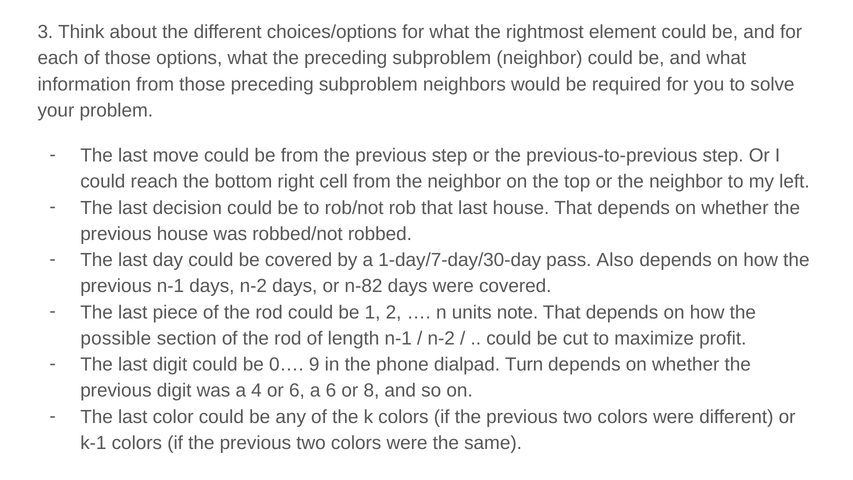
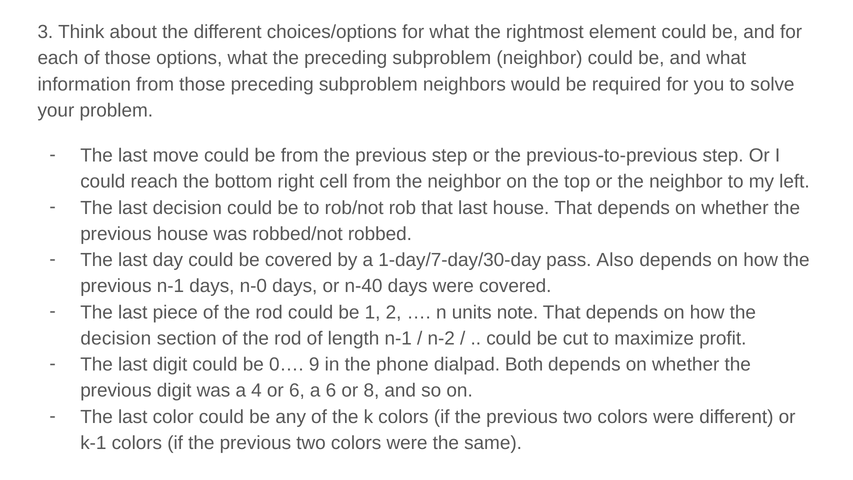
days n-2: n-2 -> n-0
n-82: n-82 -> n-40
possible at (116, 338): possible -> decision
Turn: Turn -> Both
